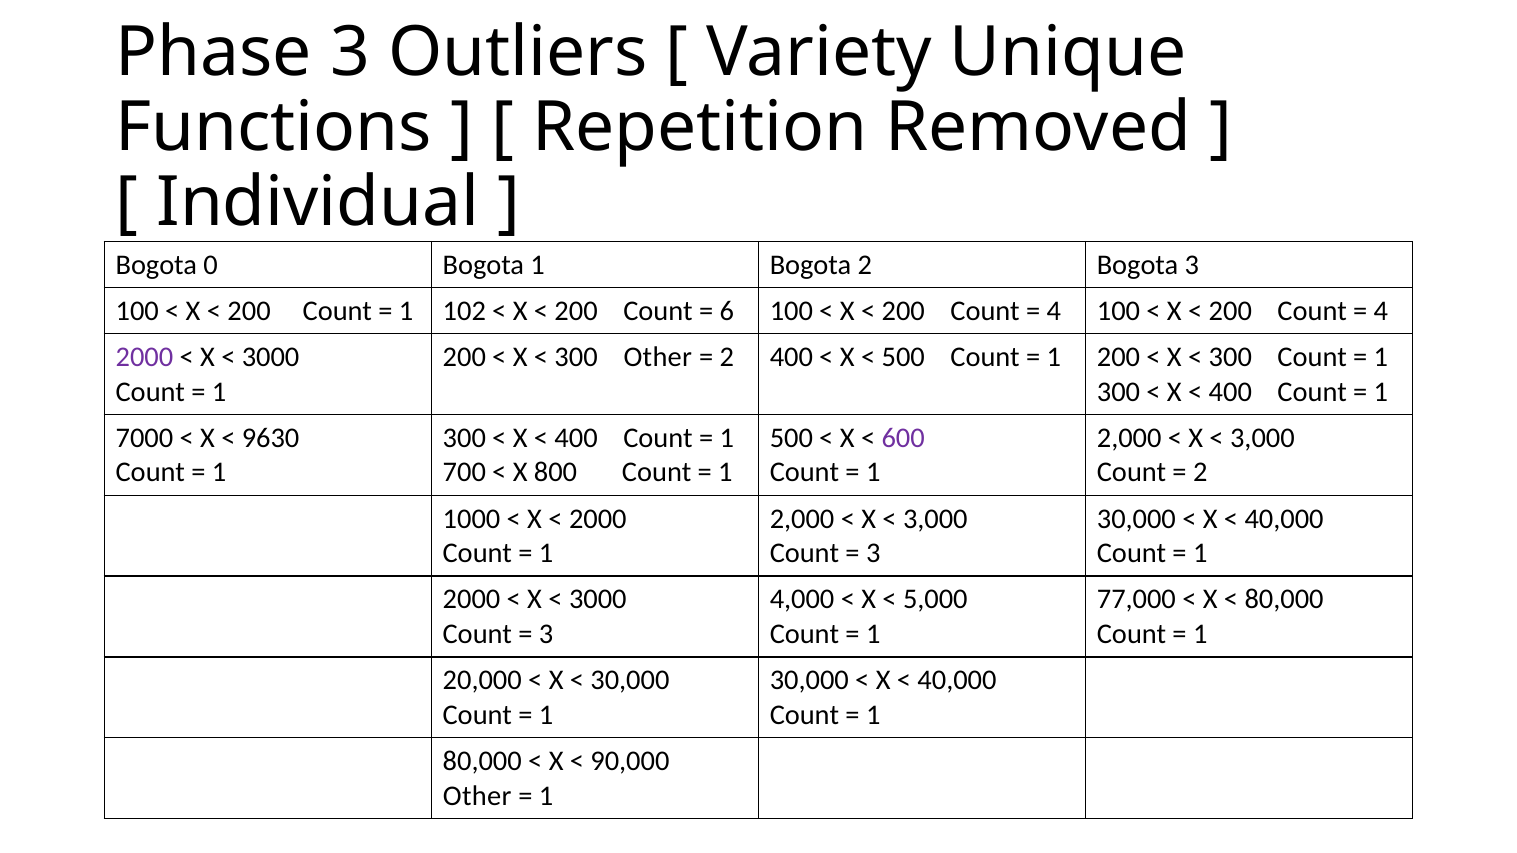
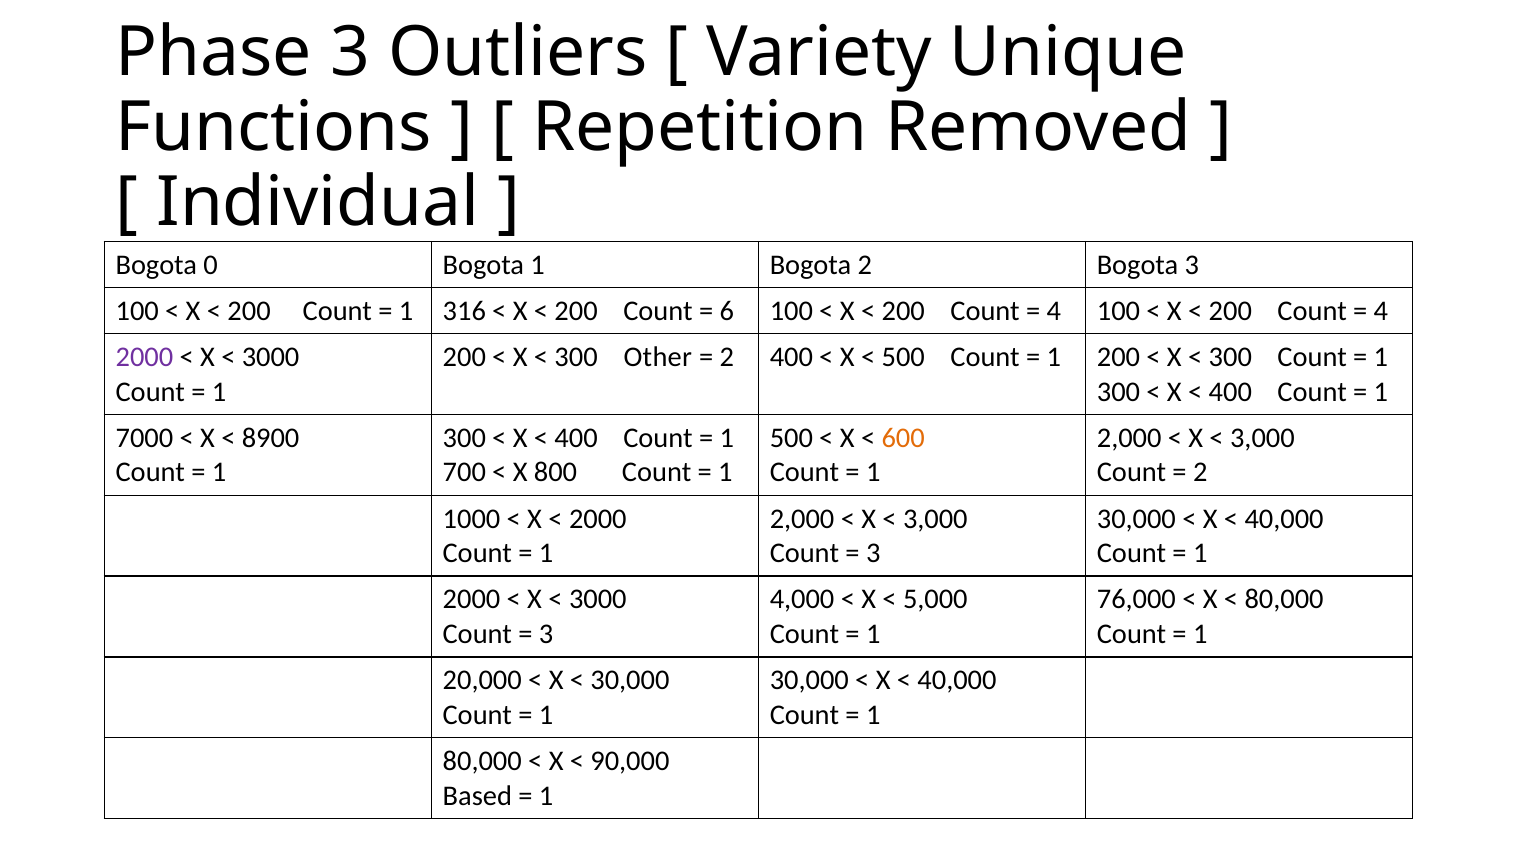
102: 102 -> 316
9630: 9630 -> 8900
600 colour: purple -> orange
77,000: 77,000 -> 76,000
Other at (477, 796): Other -> Based
